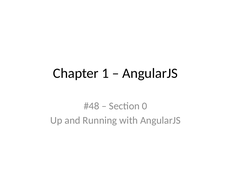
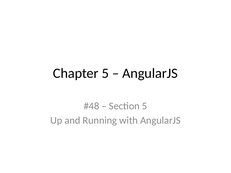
Chapter 1: 1 -> 5
Section 0: 0 -> 5
